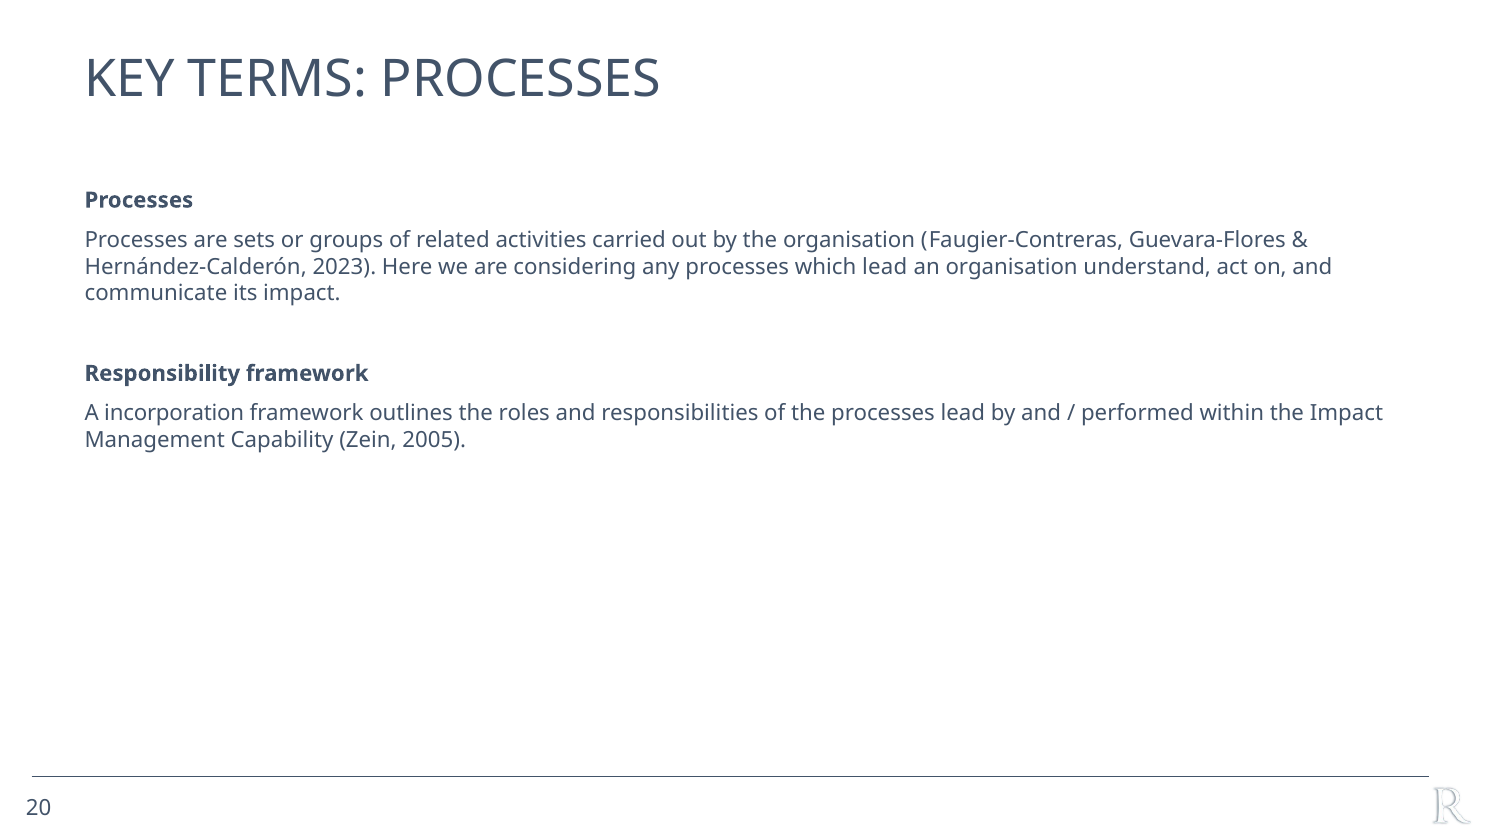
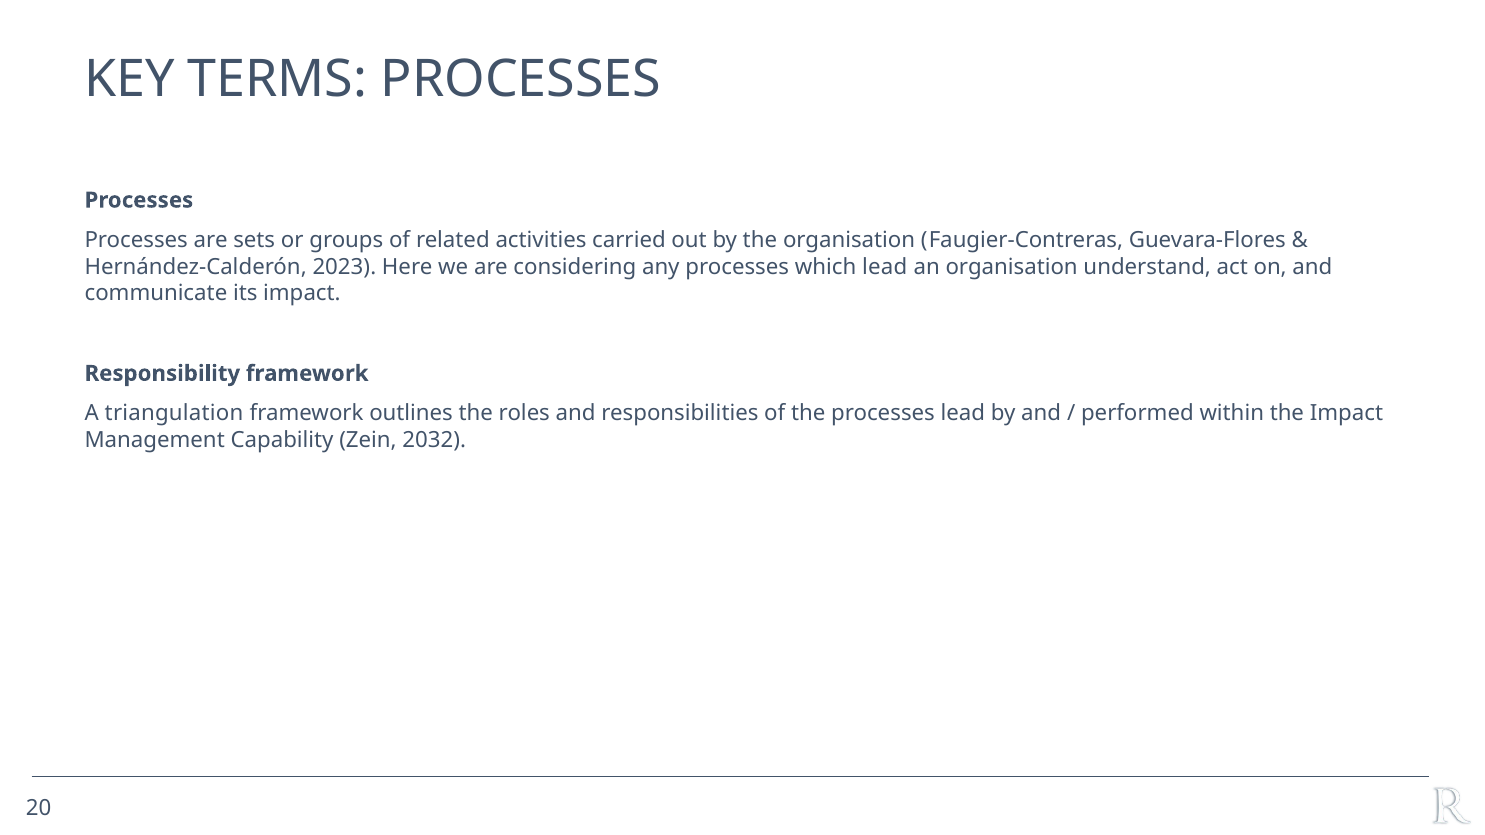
incorporation: incorporation -> triangulation
2005: 2005 -> 2032
